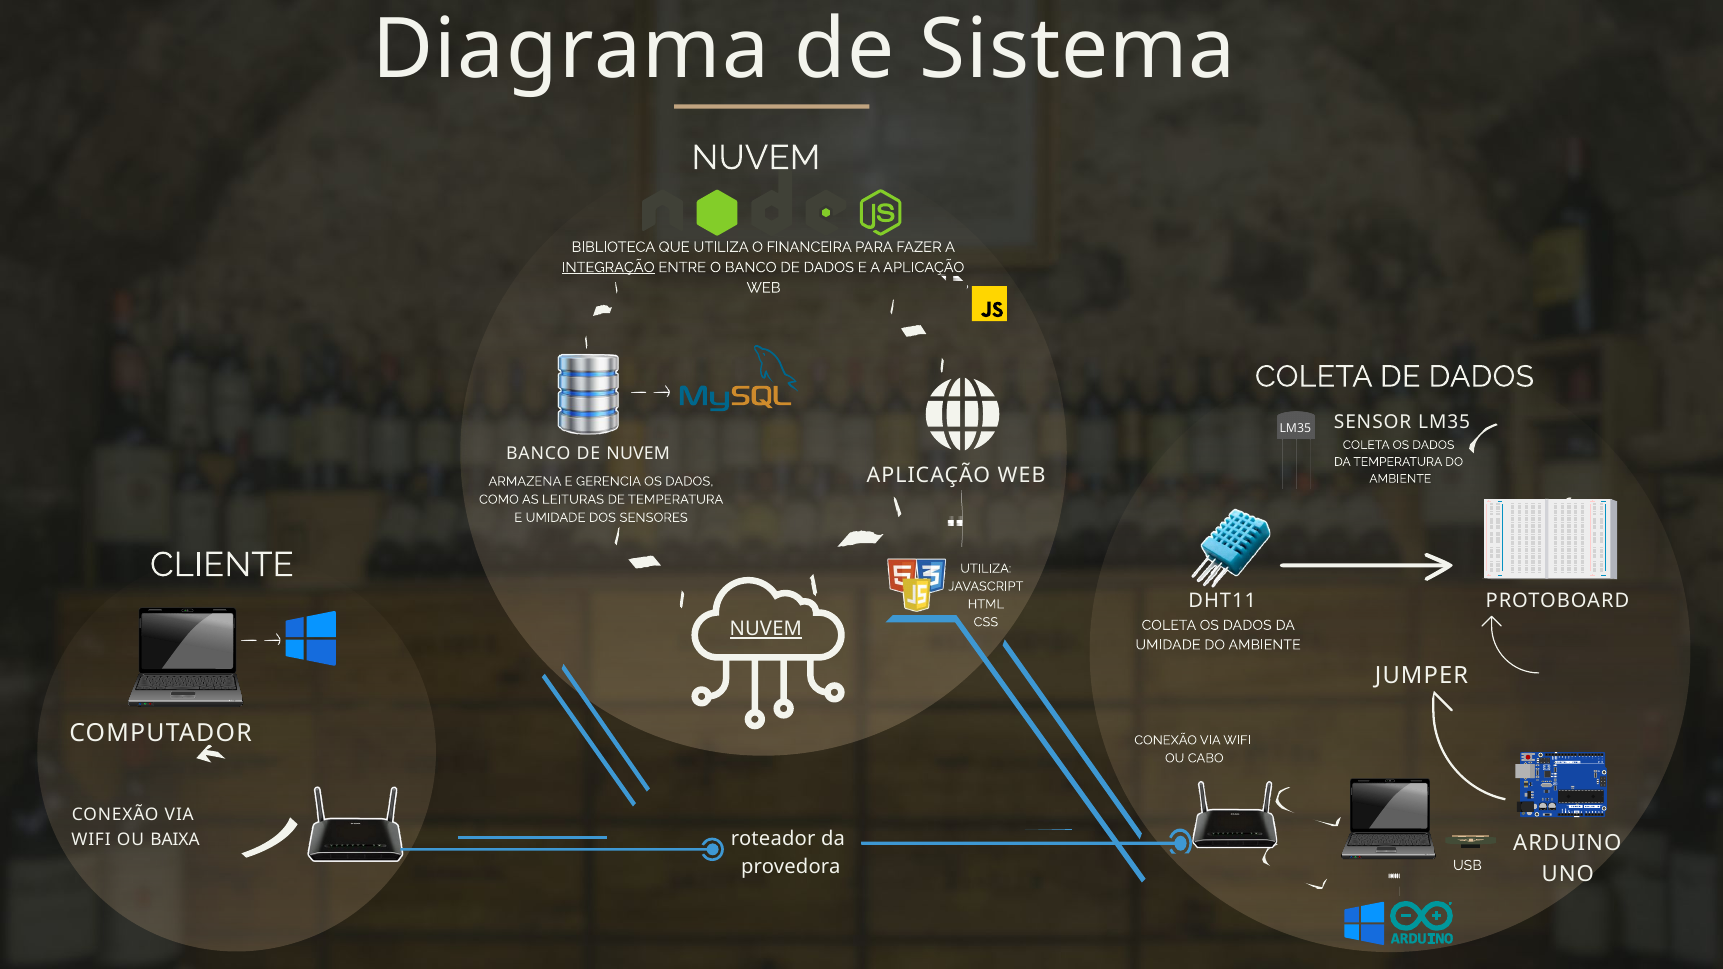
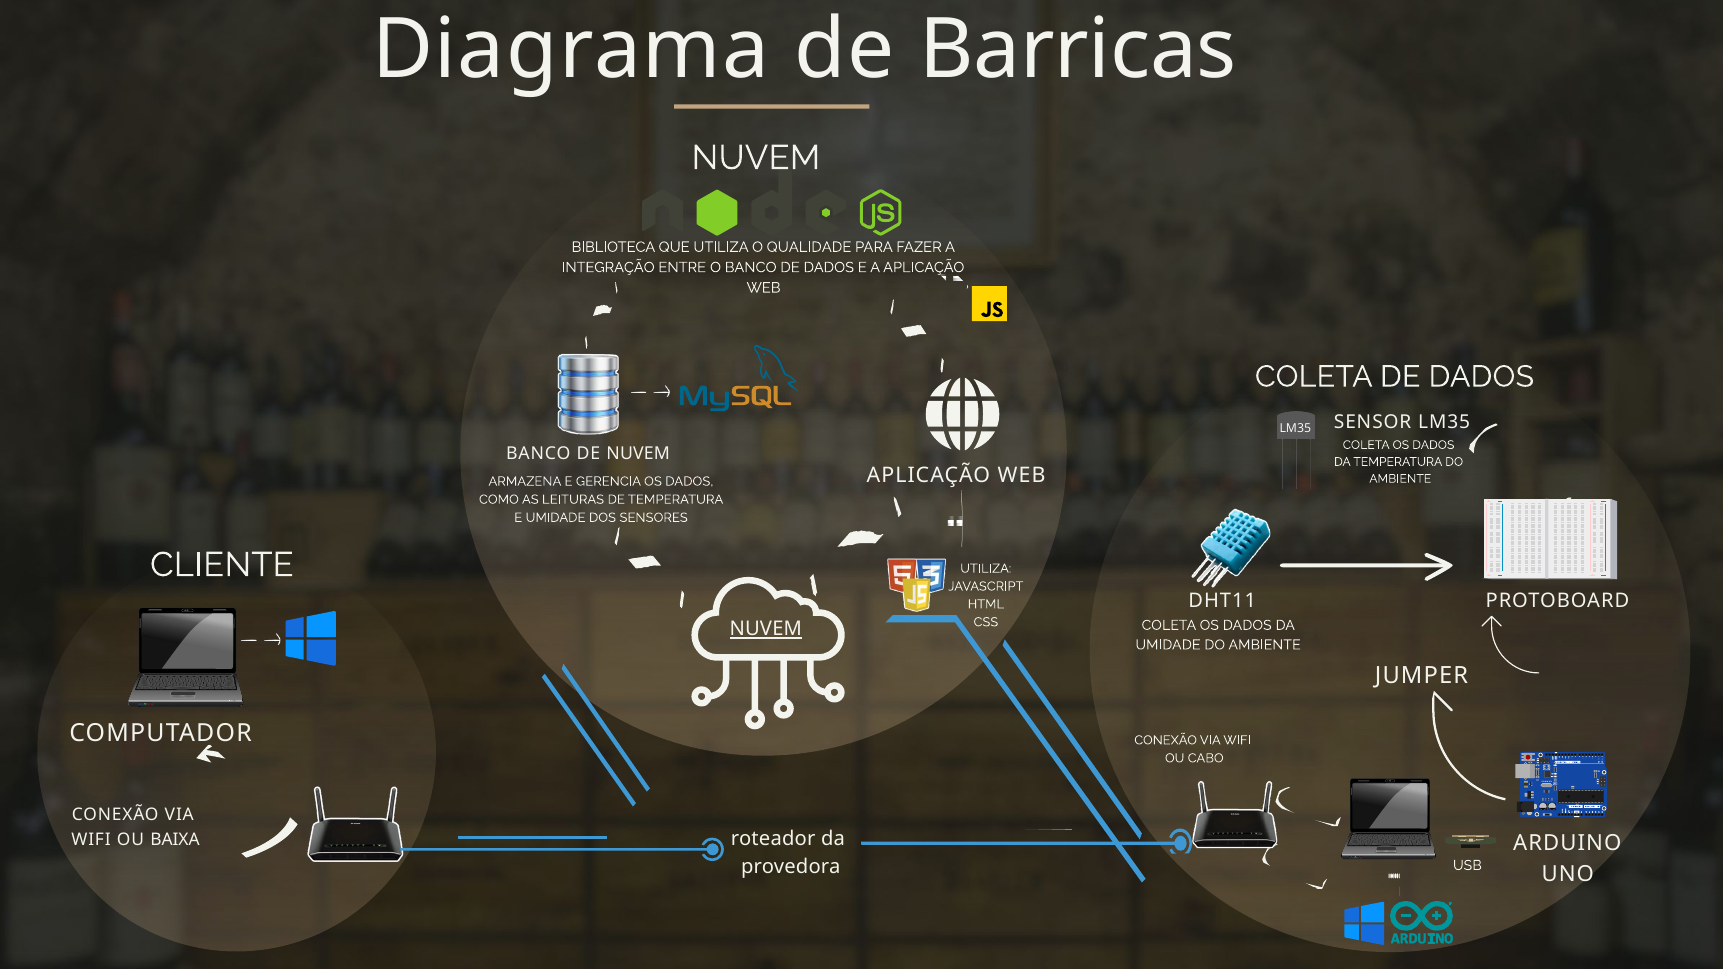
Sistema: Sistema -> Barricas
FINANCEIRA: FINANCEIRA -> QUALIDADE
INTEGRAÇÃO underline: present -> none
